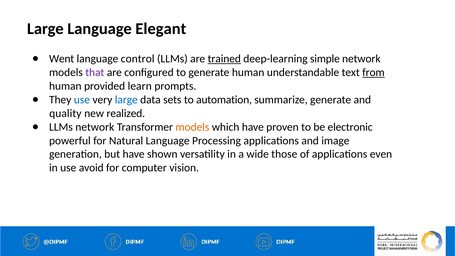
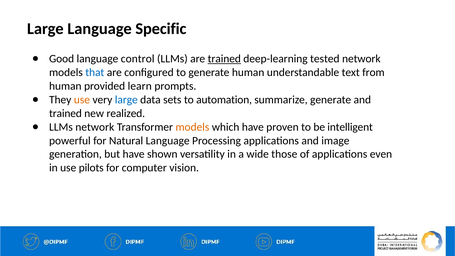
Elegant: Elegant -> Specific
Went: Went -> Good
simple: simple -> tested
that colour: purple -> blue
from underline: present -> none
use at (82, 100) colour: blue -> orange
quality at (65, 113): quality -> trained
electronic: electronic -> intelligent
avoid: avoid -> pilots
